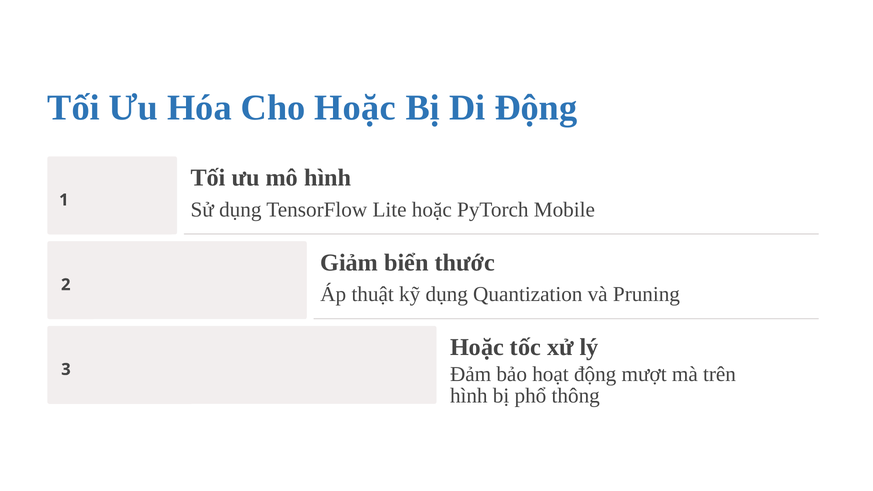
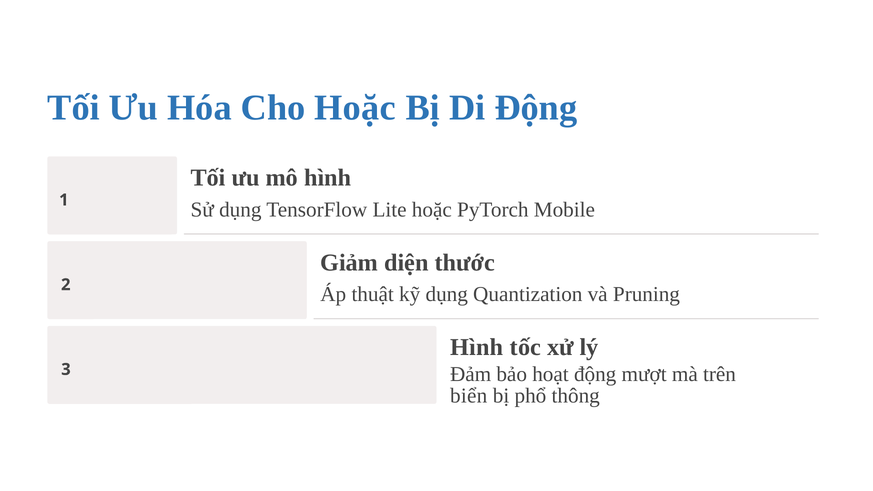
biển: biển -> diện
Hoặc at (477, 347): Hoặc -> Hình
hình at (469, 396): hình -> biển
